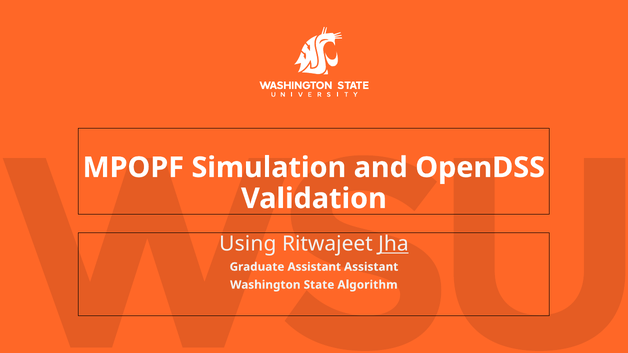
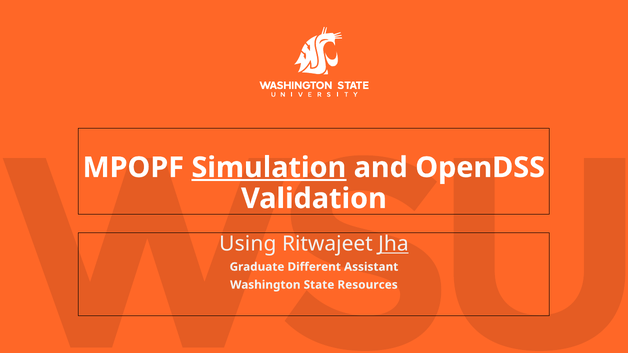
Simulation underline: none -> present
Graduate Assistant: Assistant -> Different
Algorithm: Algorithm -> Resources
